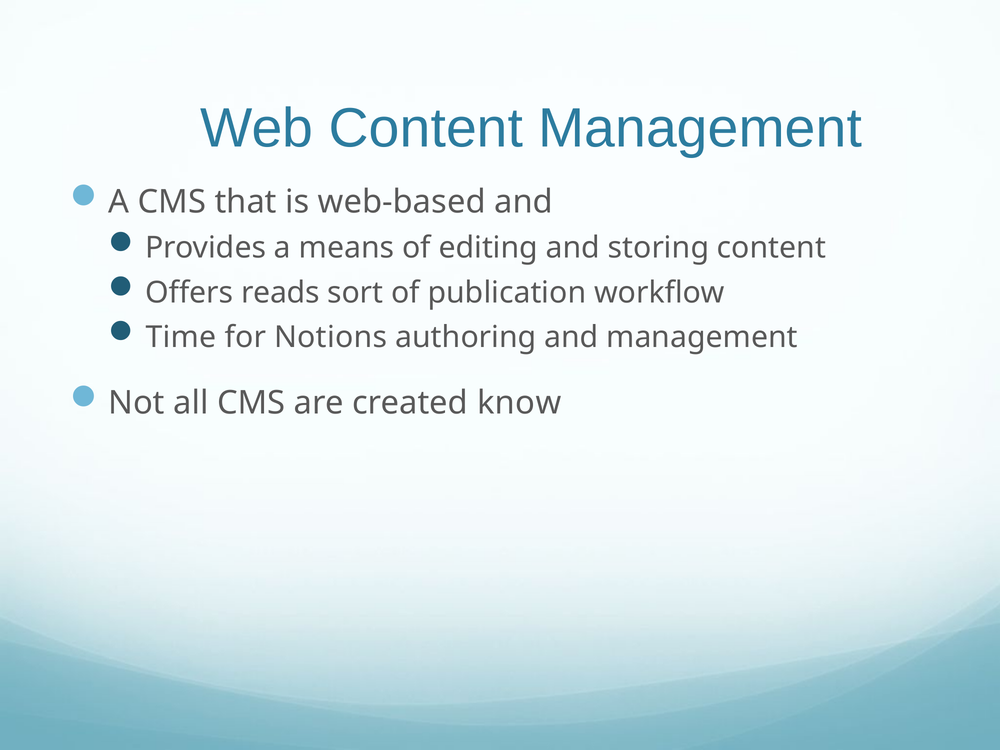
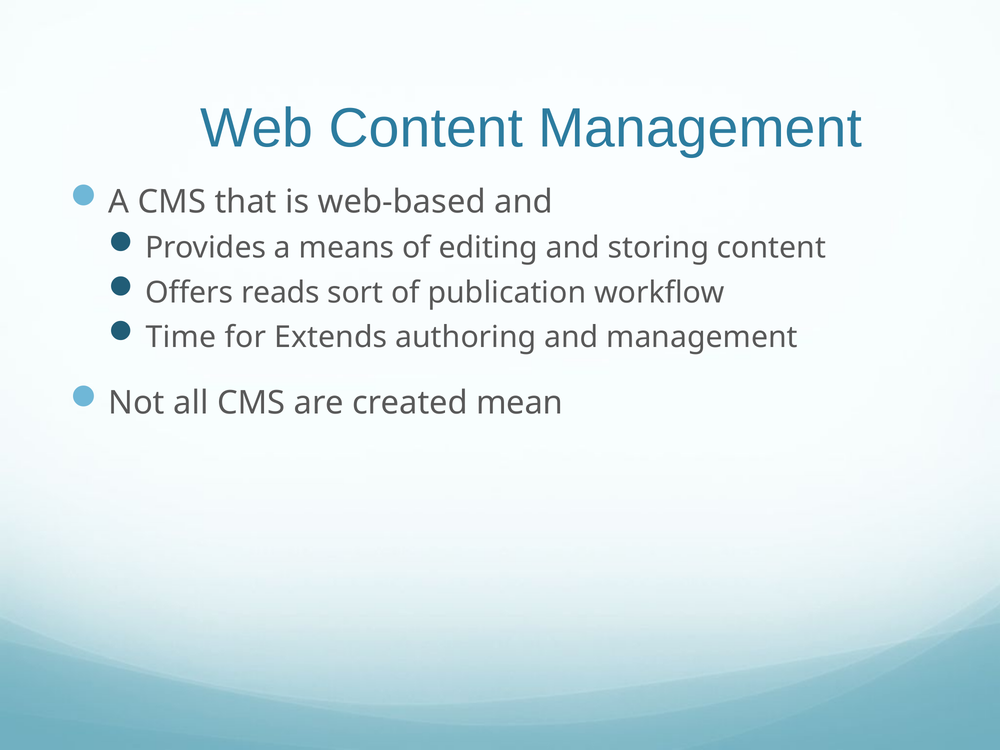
Notions: Notions -> Extends
know: know -> mean
